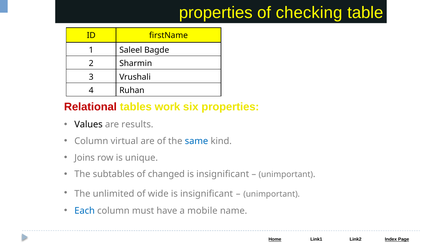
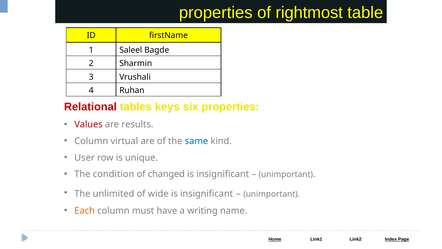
checking: checking -> rightmost
work: work -> keys
Values colour: black -> red
Joins: Joins -> User
subtables: subtables -> condition
Each colour: blue -> orange
mobile: mobile -> writing
